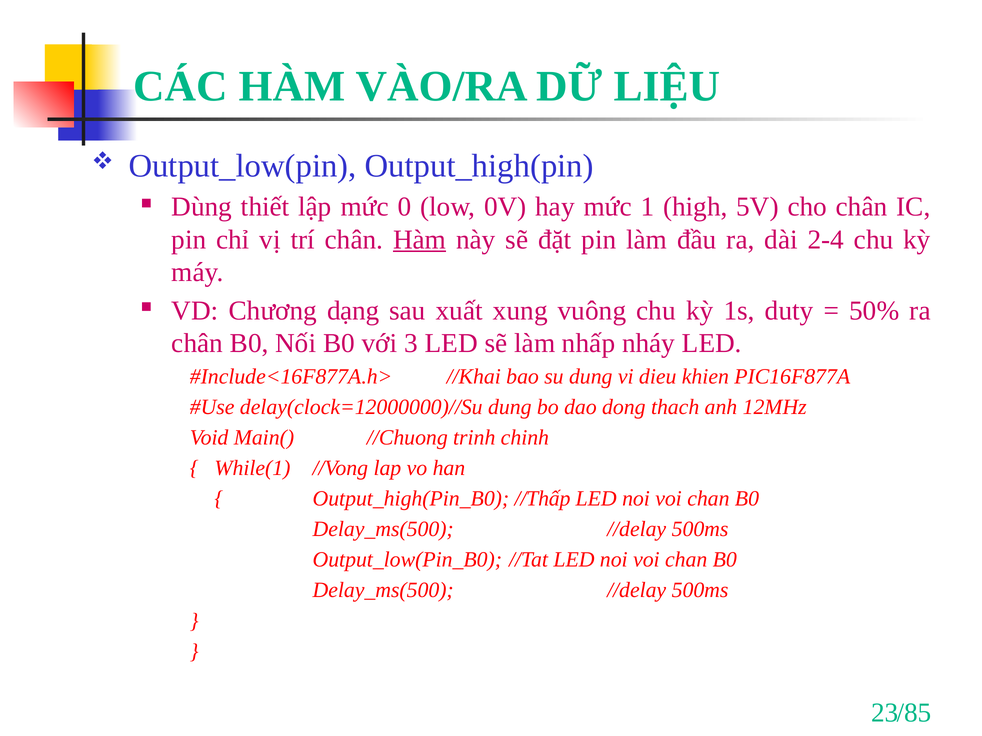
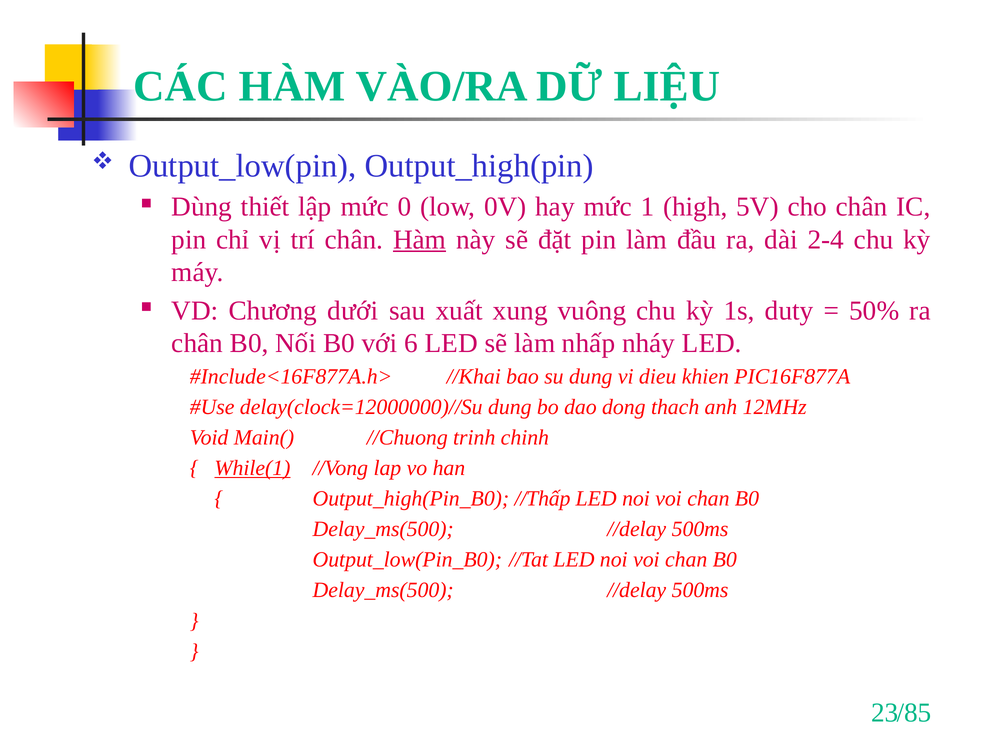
dạng: dạng -> dưới
3: 3 -> 6
While(1 underline: none -> present
